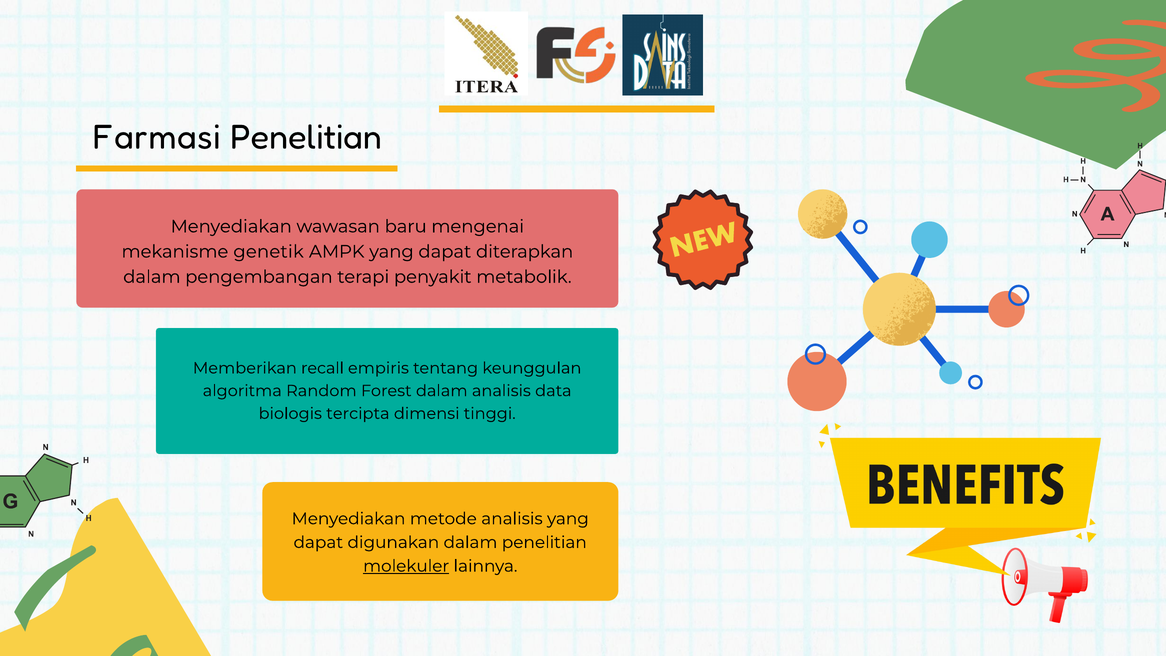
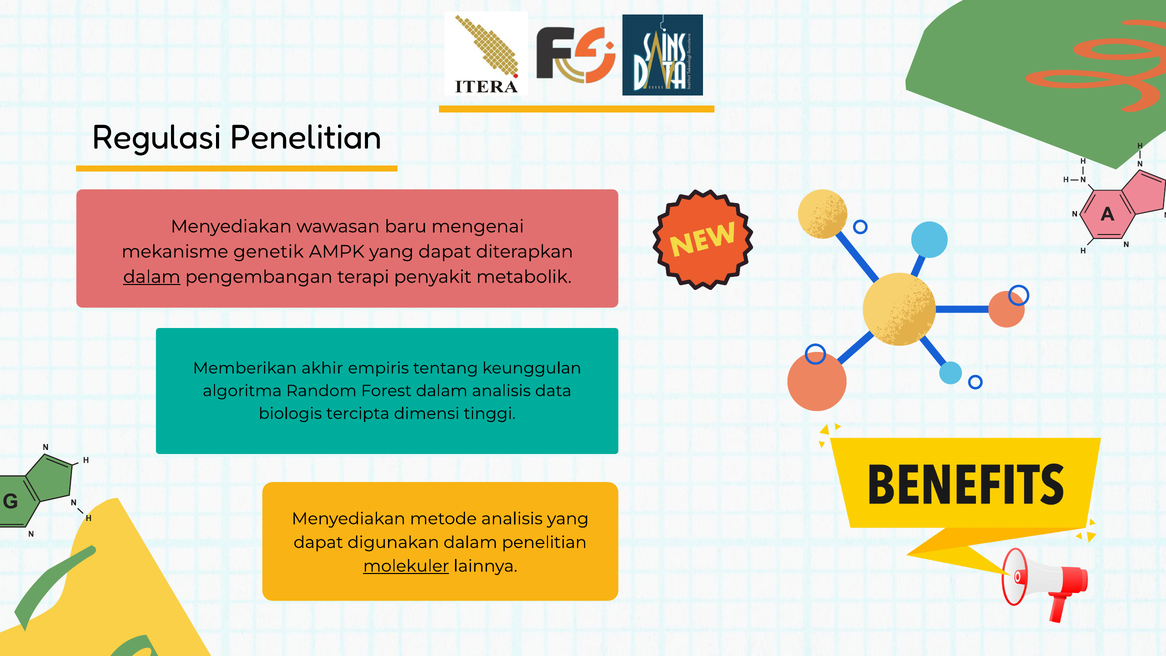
Farmasi: Farmasi -> Regulasi
dalam at (152, 277) underline: none -> present
recall: recall -> akhir
